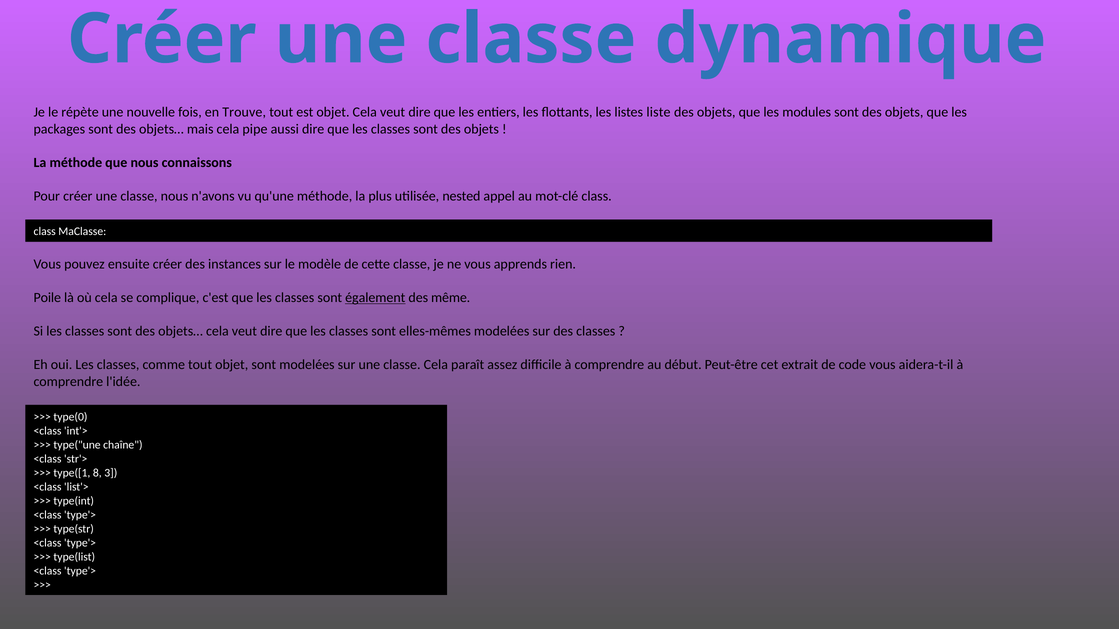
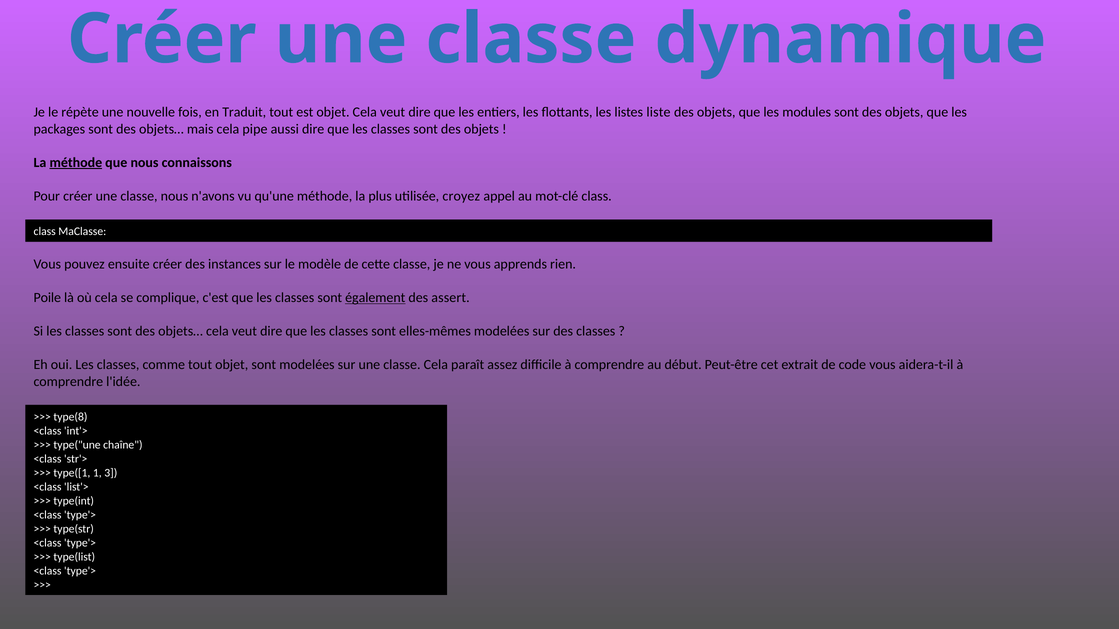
Trouve: Trouve -> Traduit
méthode at (76, 163) underline: none -> present
nested: nested -> croyez
même: même -> assert
type(0: type(0 -> type(8
8: 8 -> 1
